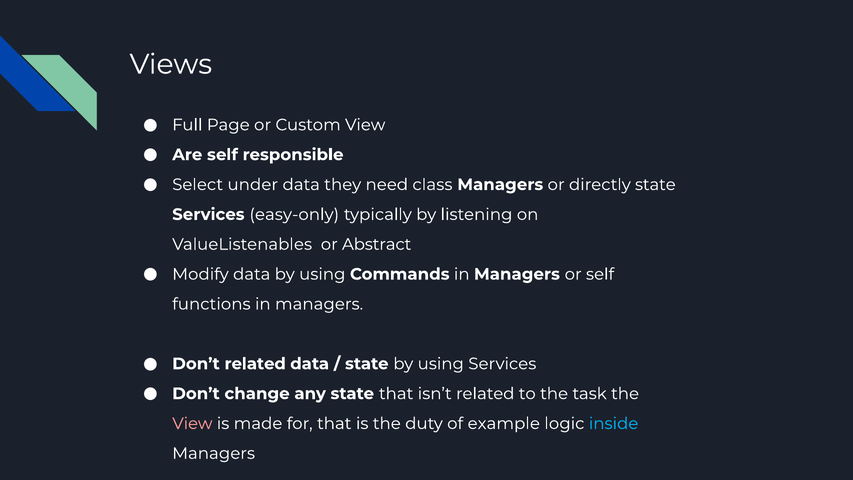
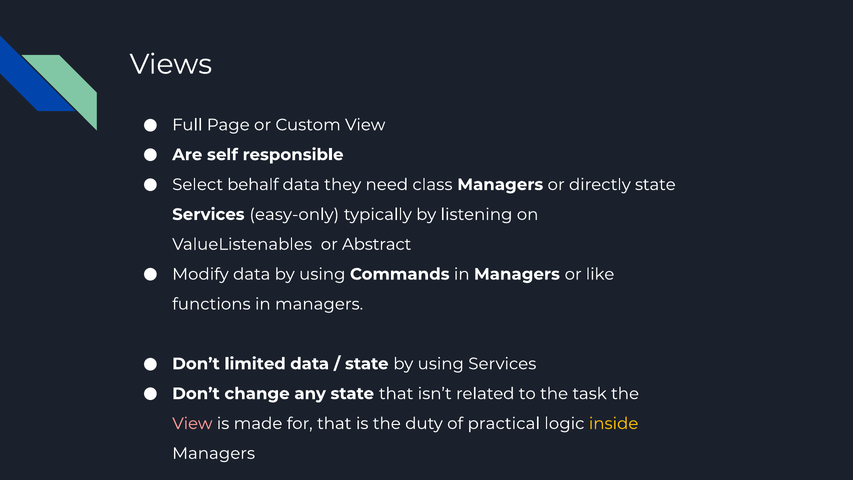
under: under -> behalf
or self: self -> like
Don’t related: related -> limited
example: example -> practical
inside colour: light blue -> yellow
